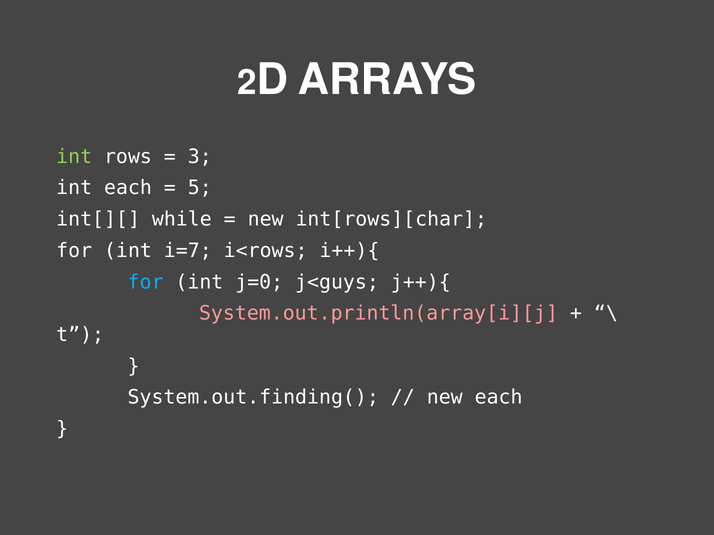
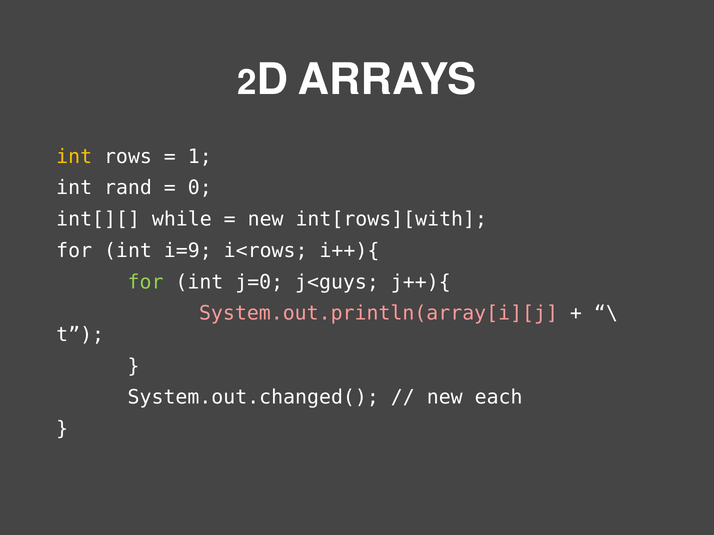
int at (74, 157) colour: light green -> yellow
3: 3 -> 1
int each: each -> rand
5: 5 -> 0
int[rows][char: int[rows][char -> int[rows][with
i=7: i=7 -> i=9
for at (146, 282) colour: light blue -> light green
System.out.finding(: System.out.finding( -> System.out.changed(
